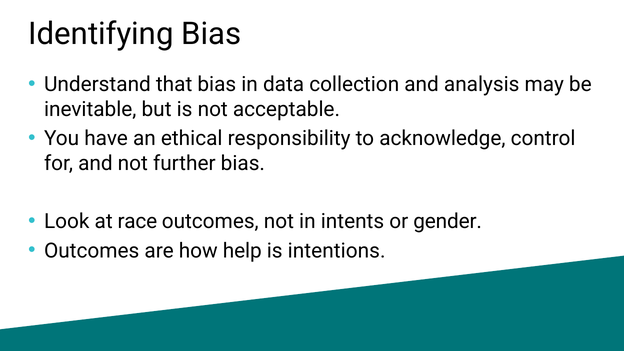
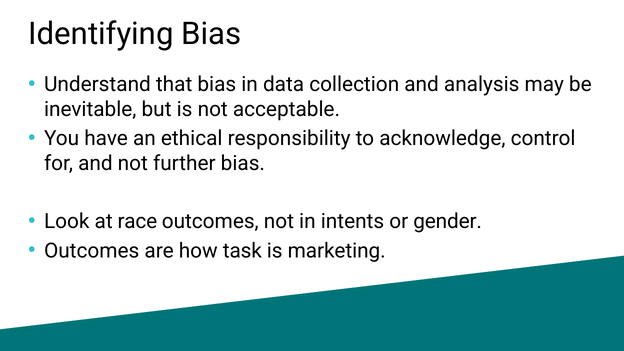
help: help -> task
intentions: intentions -> marketing
